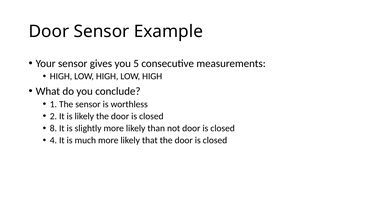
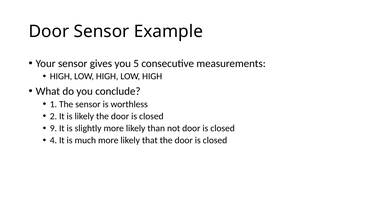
8: 8 -> 9
